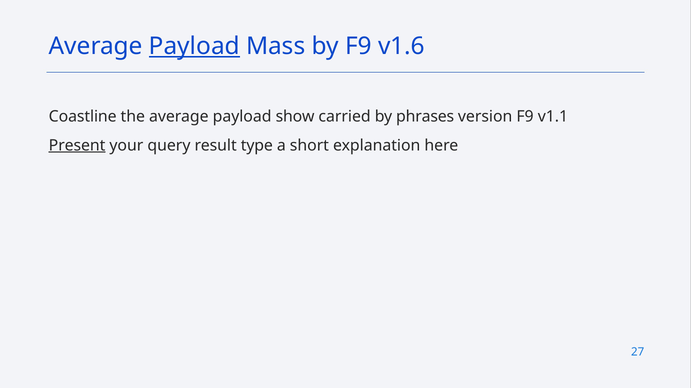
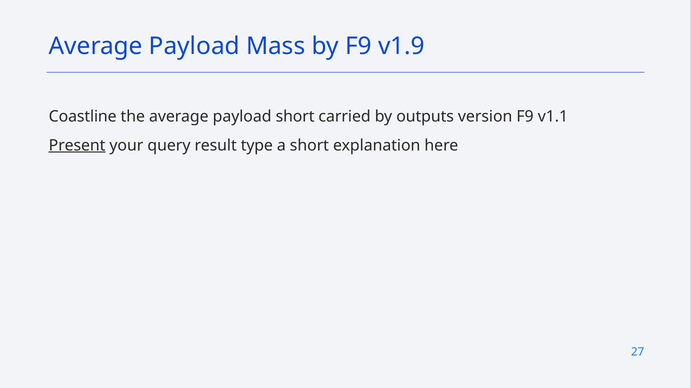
Payload at (194, 46) underline: present -> none
v1.6: v1.6 -> v1.9
payload show: show -> short
phrases: phrases -> outputs
